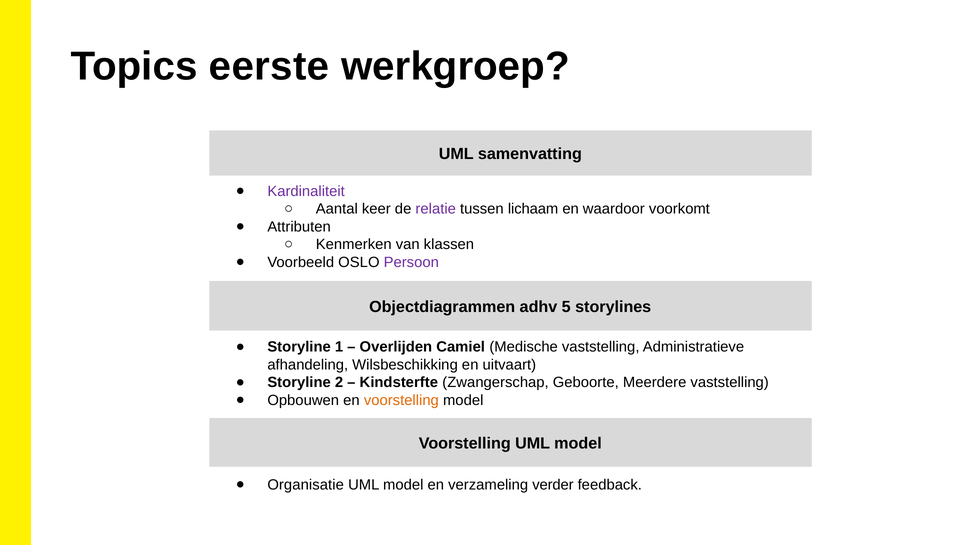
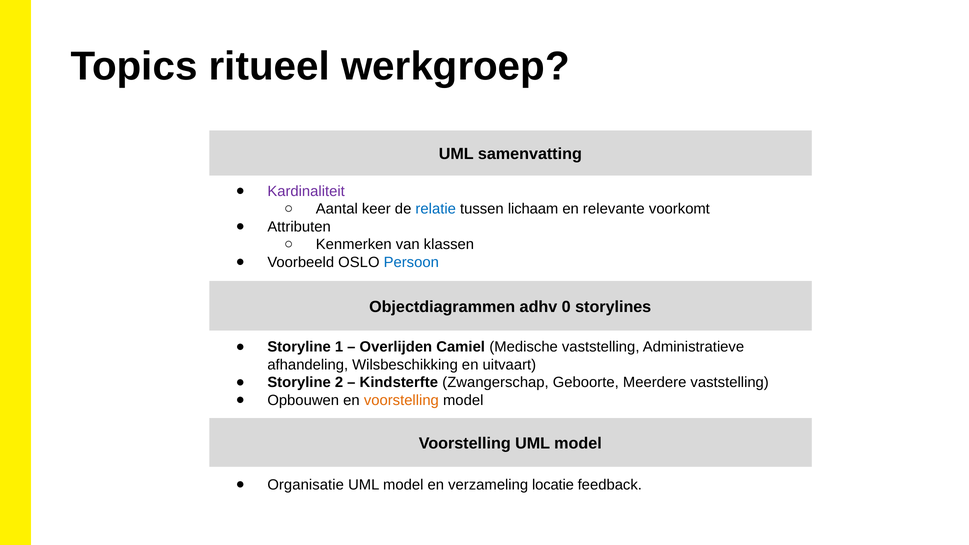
eerste: eerste -> ritueel
relatie colour: purple -> blue
waardoor: waardoor -> relevante
Persoon colour: purple -> blue
5: 5 -> 0
verder: verder -> locatie
